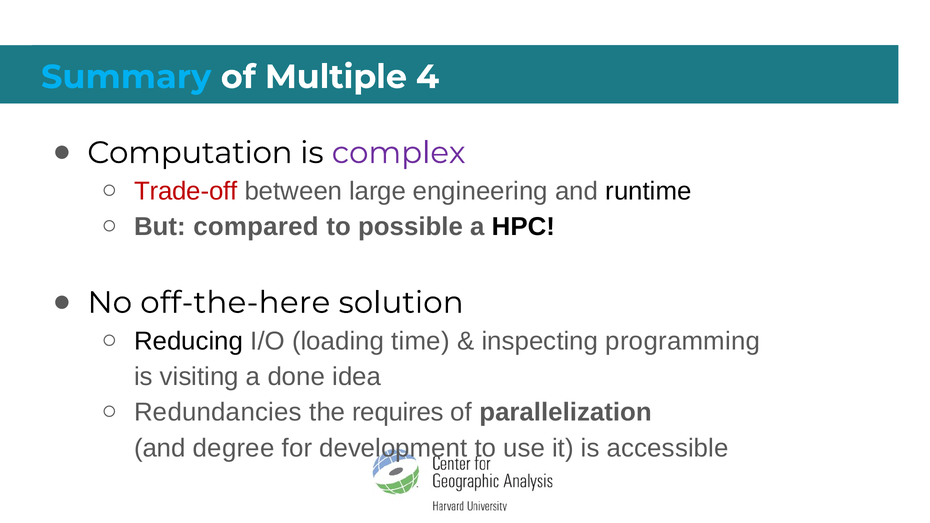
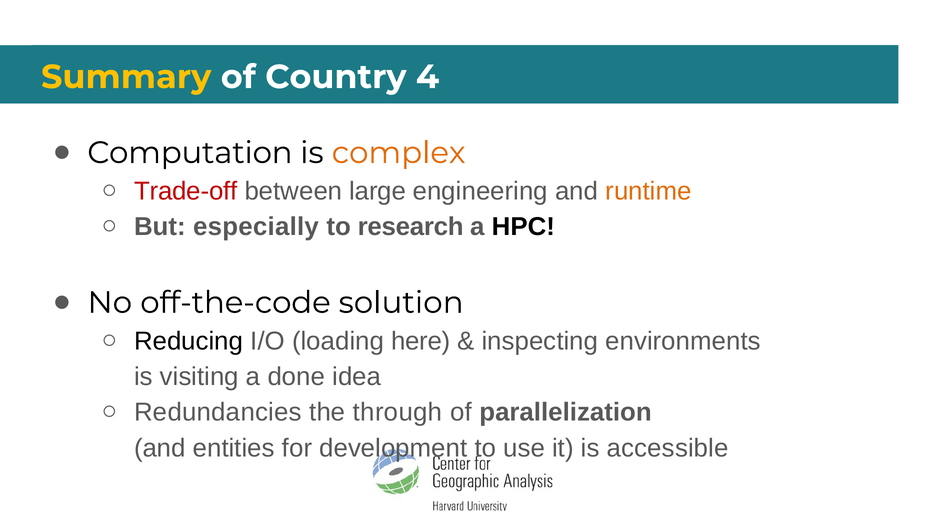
Summary colour: light blue -> yellow
Multiple: Multiple -> Country
complex colour: purple -> orange
runtime colour: black -> orange
compared: compared -> especially
possible: possible -> research
off-the-here: off-the-here -> off-the-code
time: time -> here
programming: programming -> environments
requires: requires -> through
degree: degree -> entities
